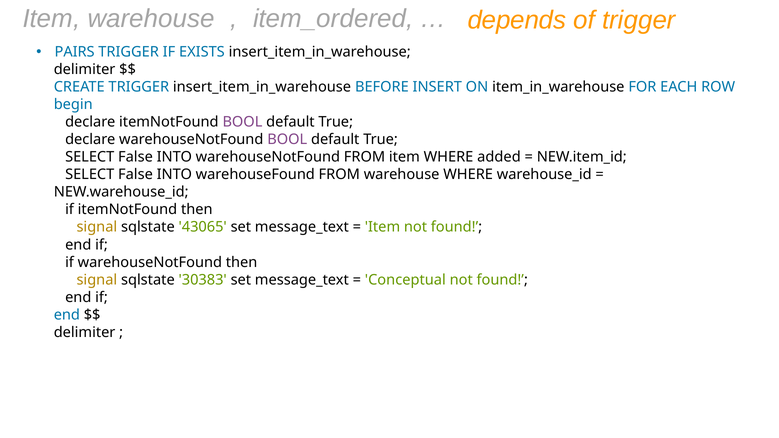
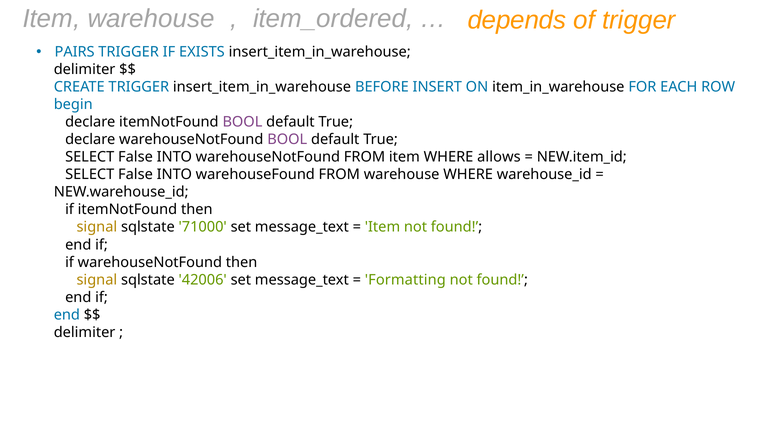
added: added -> allows
43065: 43065 -> 71000
30383: 30383 -> 42006
Conceptual: Conceptual -> Formatting
